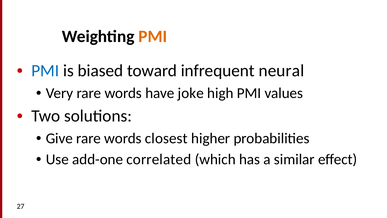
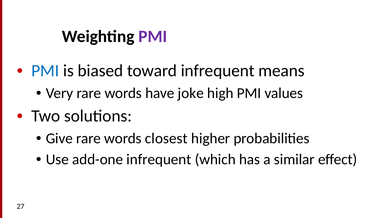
PMI at (153, 36) colour: orange -> purple
neural: neural -> means
add-one correlated: correlated -> infrequent
